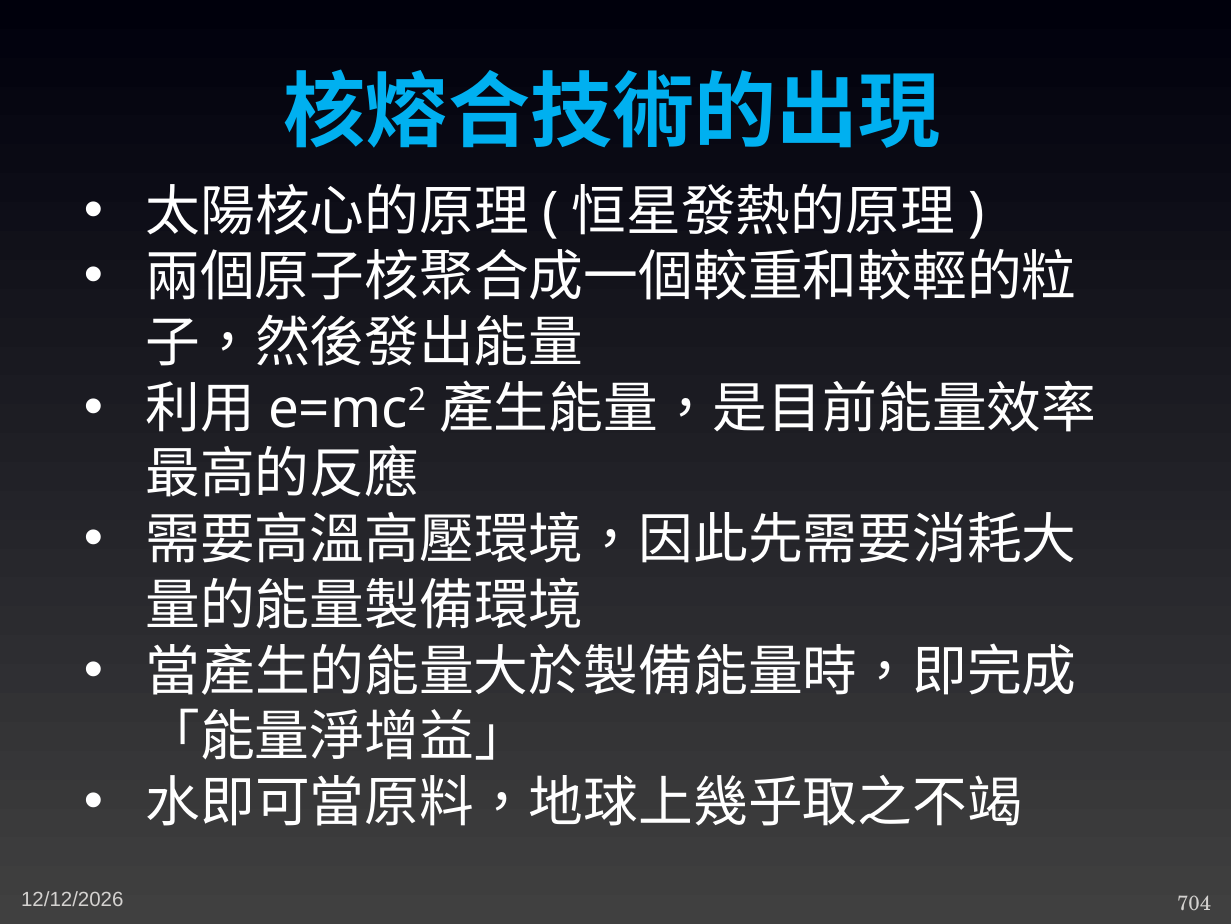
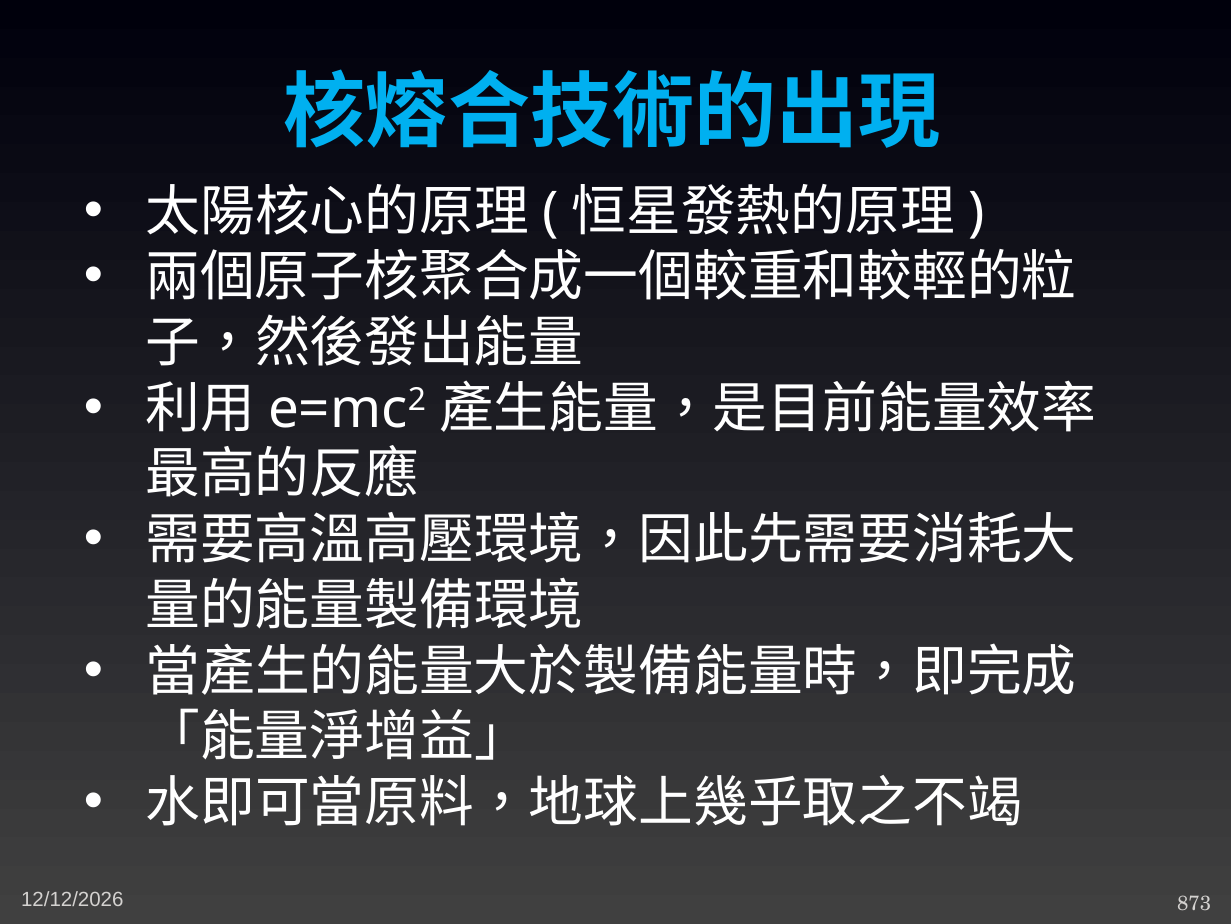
704: 704 -> 873
